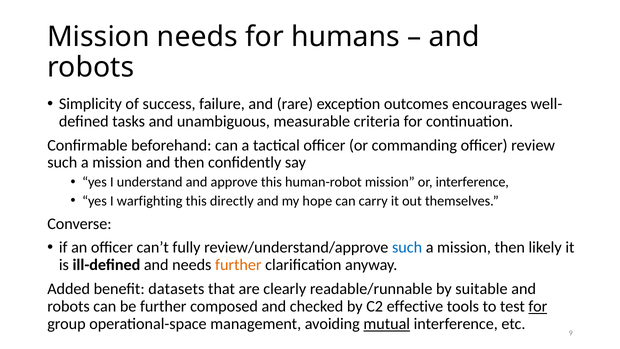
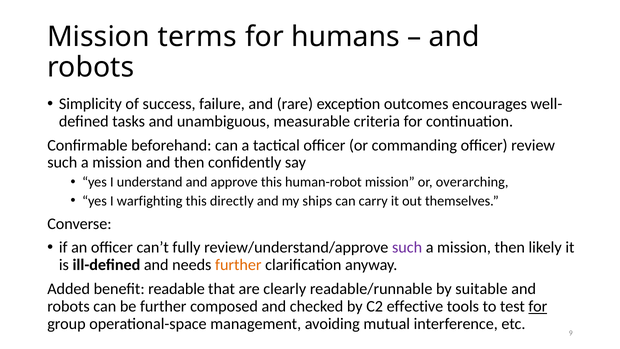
Mission needs: needs -> terms
or interference: interference -> overarching
hope: hope -> ships
such at (407, 247) colour: blue -> purple
datasets: datasets -> readable
mutual underline: present -> none
